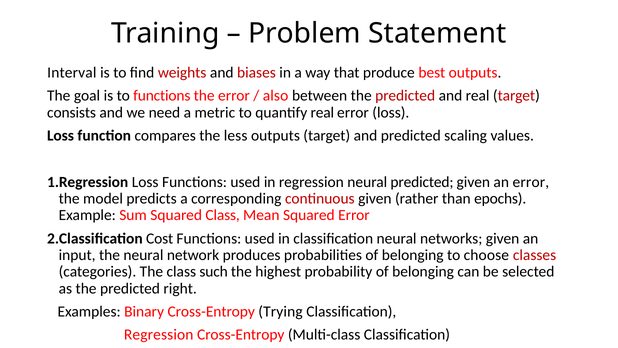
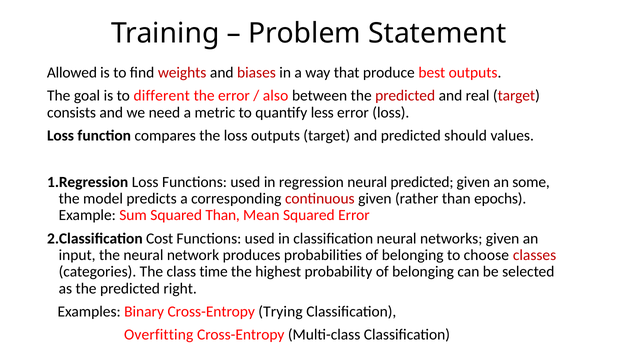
Interval: Interval -> Allowed
to functions: functions -> different
quantify real: real -> less
the less: less -> loss
scaling: scaling -> should
an error: error -> some
Squared Class: Class -> Than
such: such -> time
Regression at (159, 334): Regression -> Overfitting
